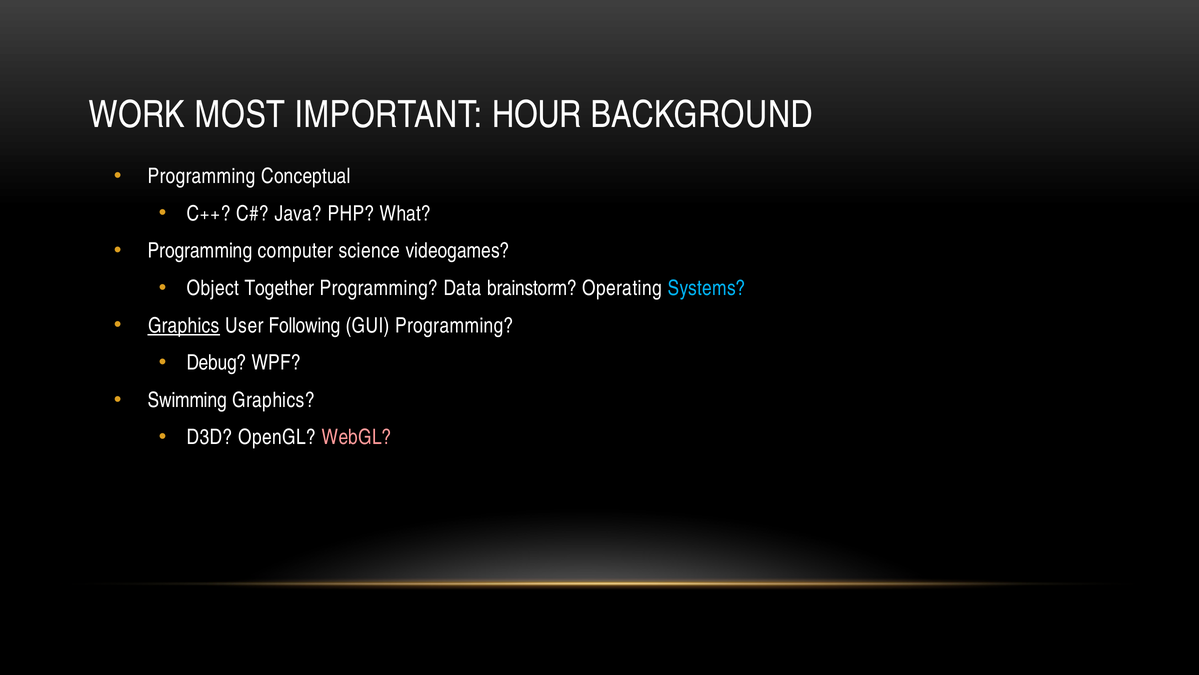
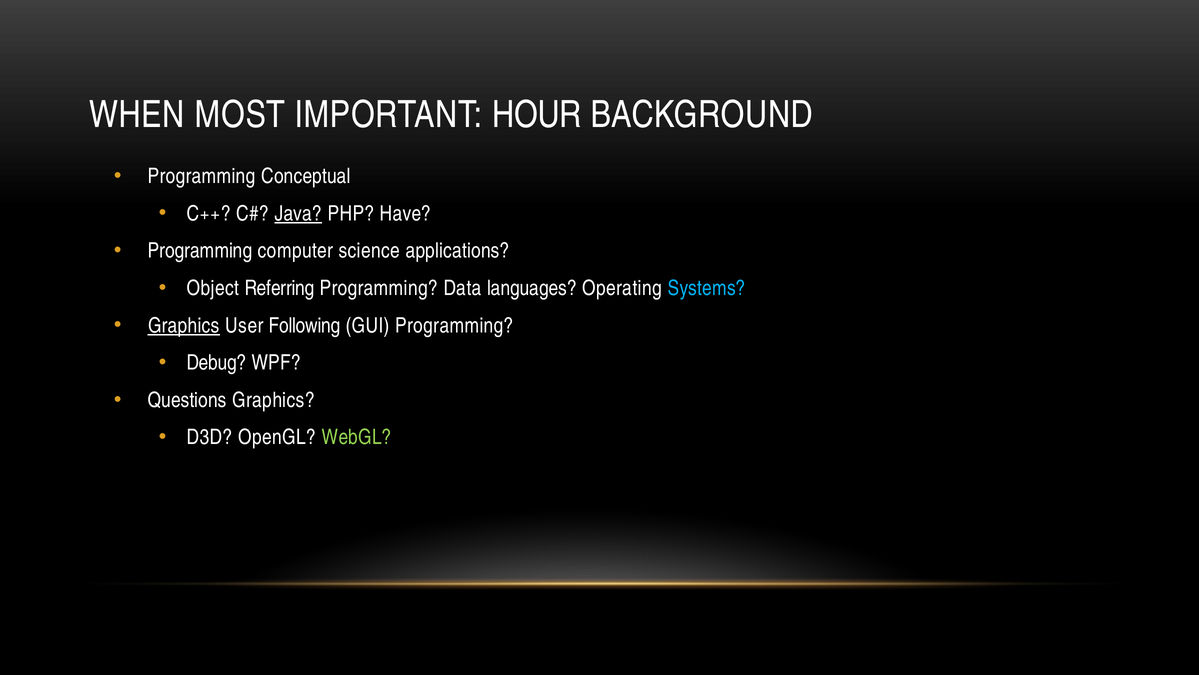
WORK: WORK -> WHEN
Java underline: none -> present
What: What -> Have
videogames: videogames -> applications
Together: Together -> Referring
brainstorm: brainstorm -> languages
Swimming: Swimming -> Questions
WebGL colour: pink -> light green
